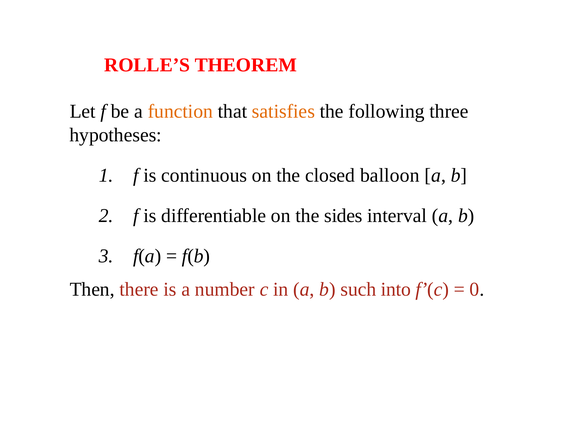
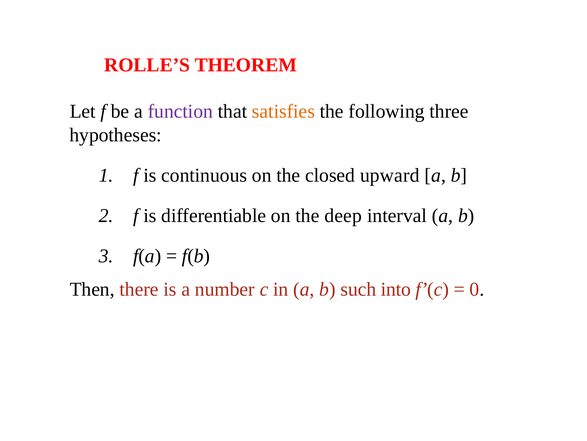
function colour: orange -> purple
balloon: balloon -> upward
sides: sides -> deep
